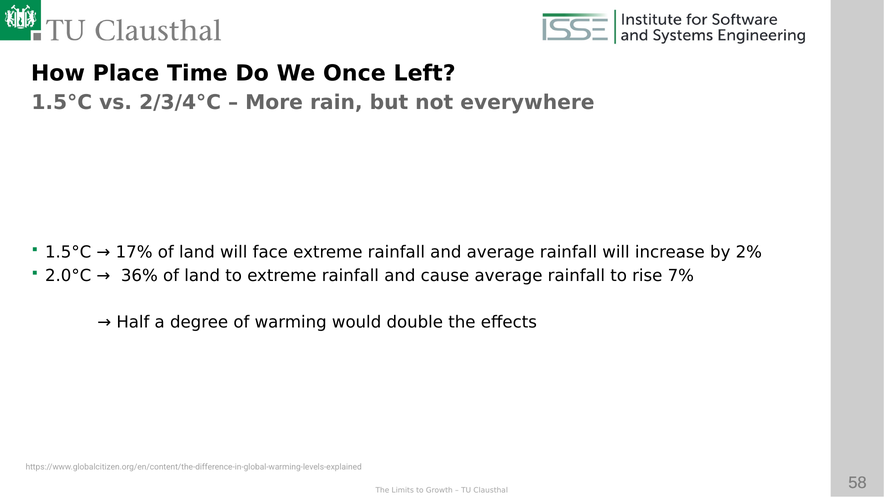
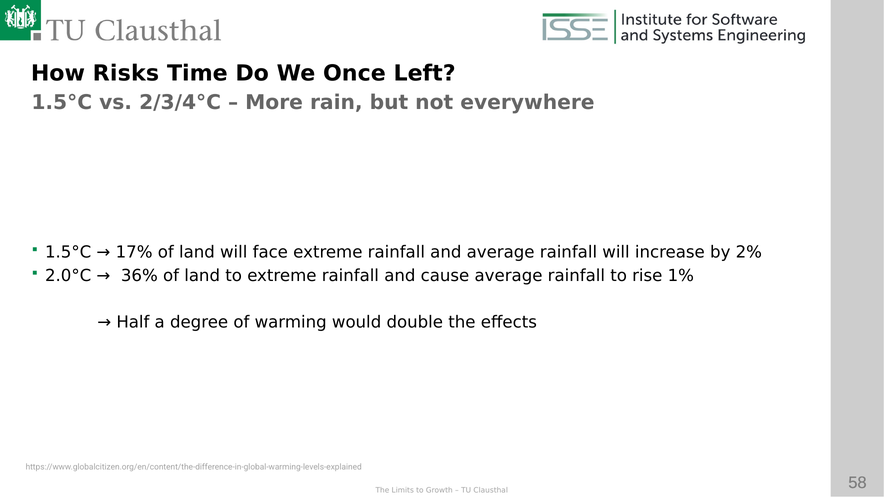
Place: Place -> Risks
7%: 7% -> 1%
